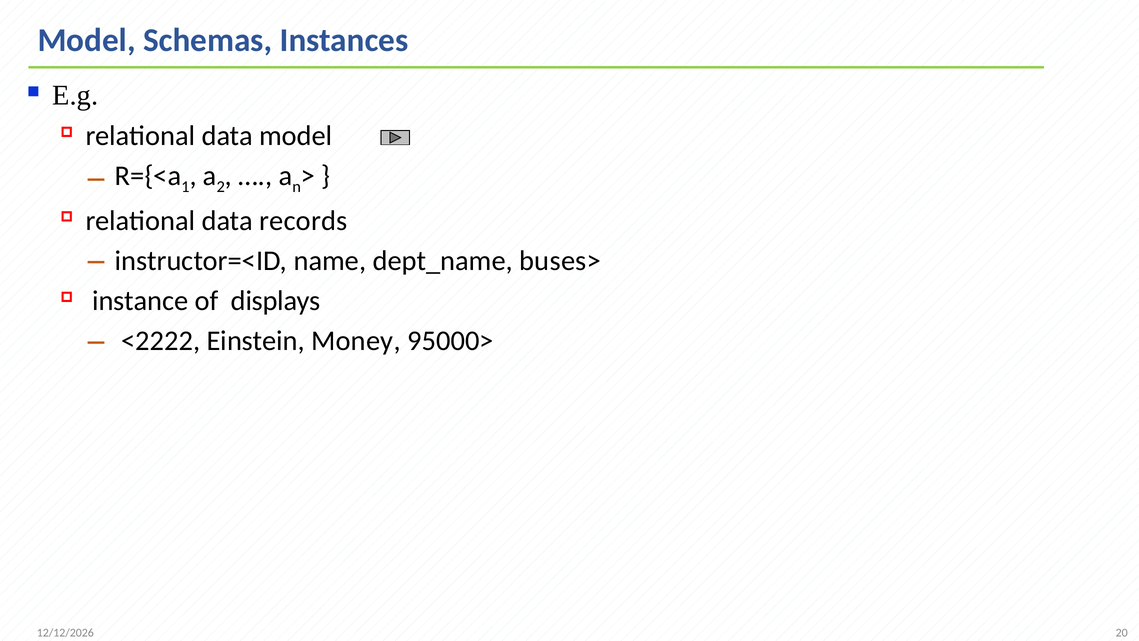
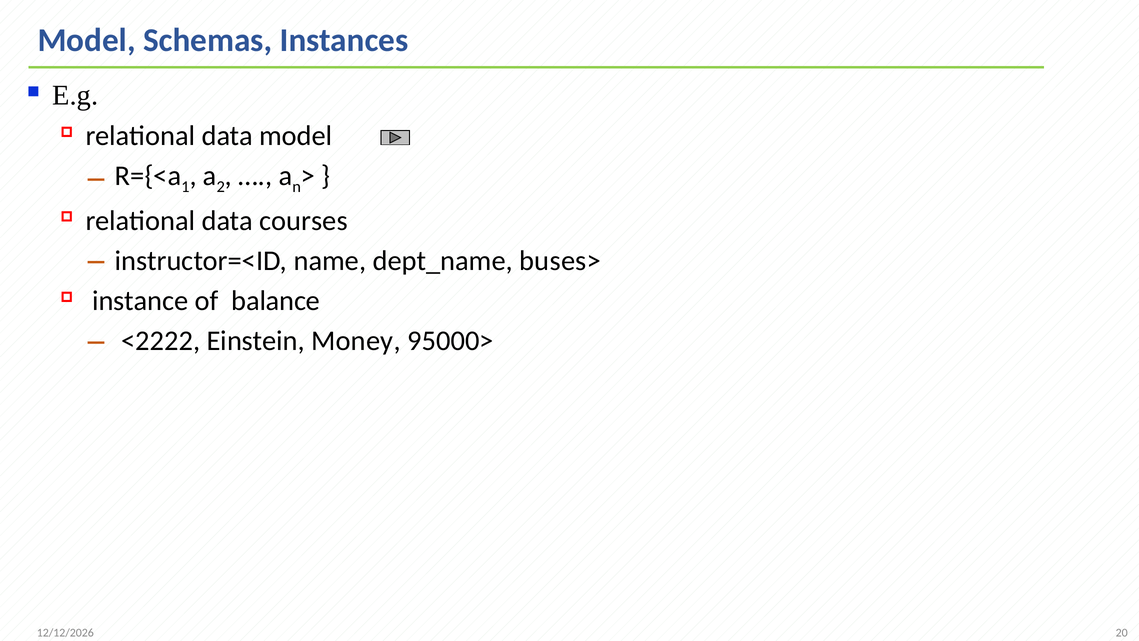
records: records -> courses
displays: displays -> balance
